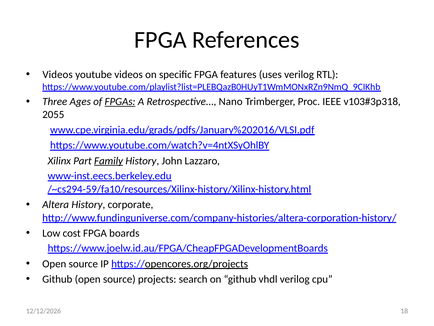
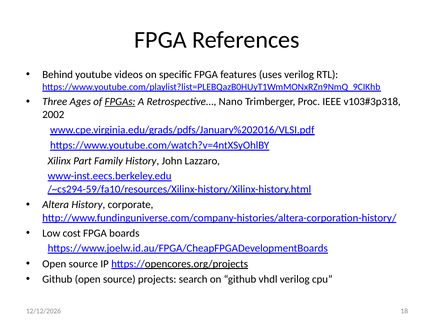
Videos at (58, 75): Videos -> Behind
2055: 2055 -> 2002
Family underline: present -> none
